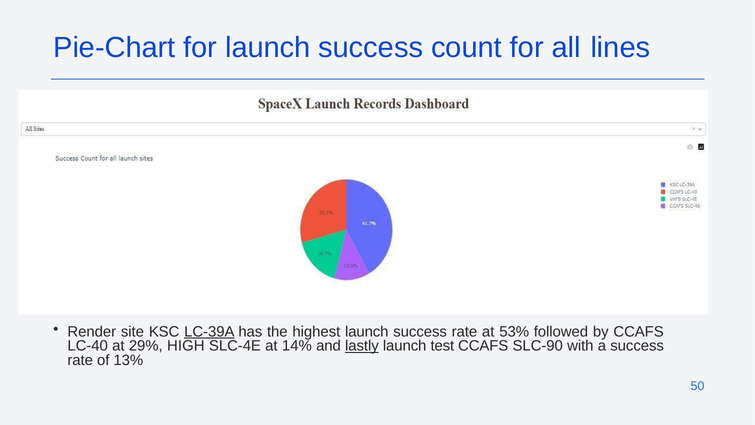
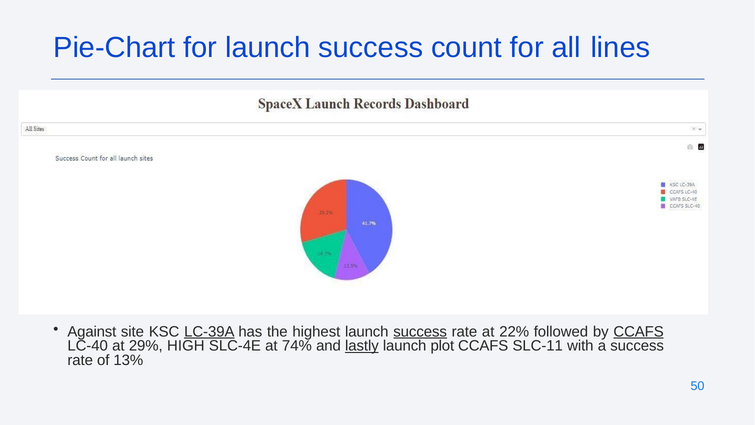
Render: Render -> Against
success at (420, 331) underline: none -> present
53%: 53% -> 22%
CCAFS at (639, 331) underline: none -> present
14%: 14% -> 74%
test: test -> plot
SLC-90: SLC-90 -> SLC-11
